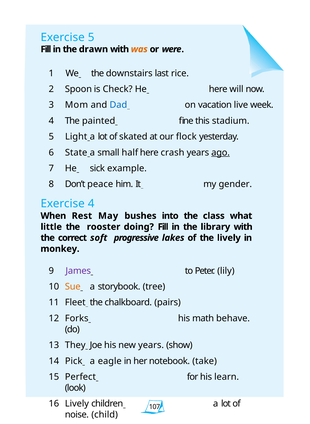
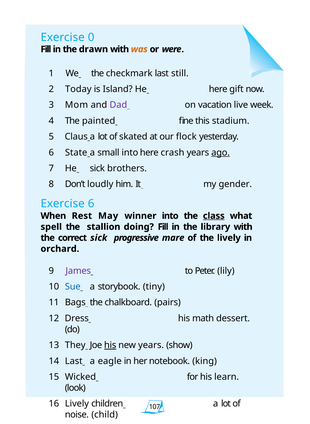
Exercise 5: 5 -> 0
downstairs: downstairs -> checkmark
rice: rice -> still
Spoon: Spoon -> Today
Check: Check -> Island
will: will -> gift
Dad colour: blue -> purple
Light: Light -> Claus
small half: half -> into
example: example -> brothers
peace: peace -> loudly
Exercise 4: 4 -> 6
bushes: bushes -> winner
class underline: none -> present
little: little -> spell
rooster: rooster -> stallion
correct soft: soft -> sick
lakes: lakes -> mare
monkey: monkey -> orchard
Sue colour: orange -> blue
tree: tree -> tiny
Fleet: Fleet -> Bags
Forks: Forks -> Dress
behave: behave -> dessert
his at (110, 345) underline: none -> present
Pick at (74, 361): Pick -> Last
take: take -> king
Perfect: Perfect -> Wicked
